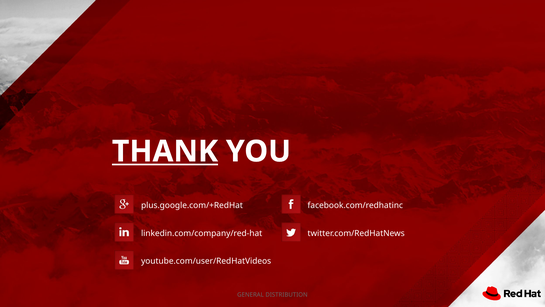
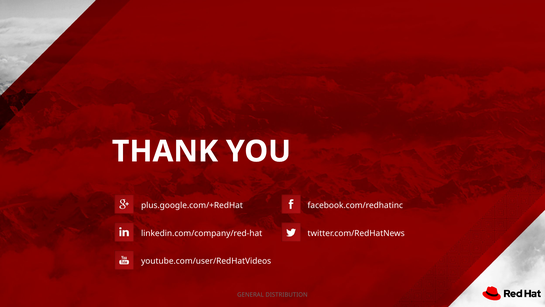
THANK underline: present -> none
